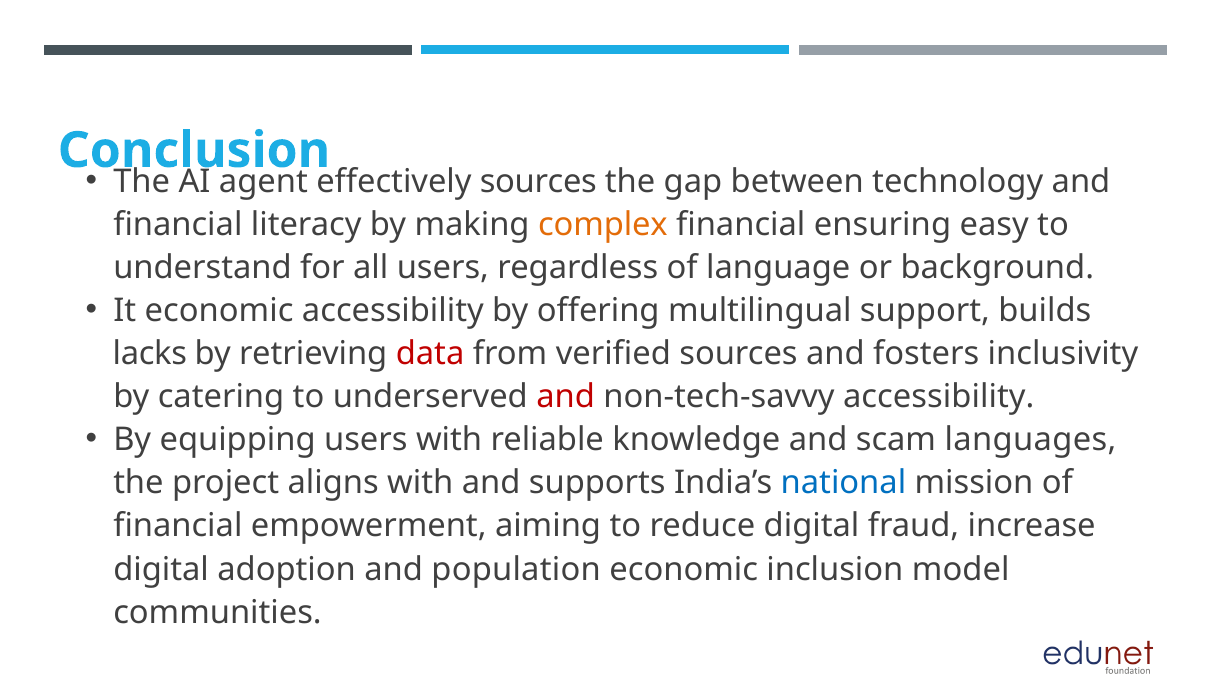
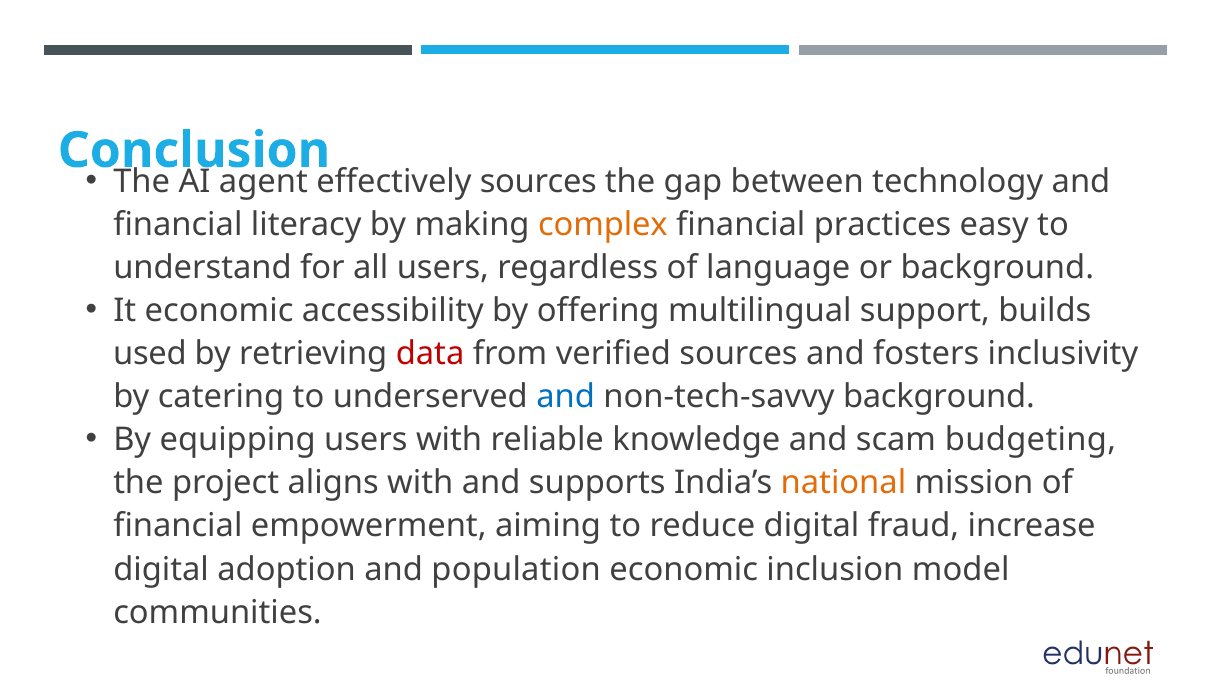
ensuring: ensuring -> practices
lacks: lacks -> used
and at (566, 397) colour: red -> blue
non-tech-savvy accessibility: accessibility -> background
languages: languages -> budgeting
national colour: blue -> orange
